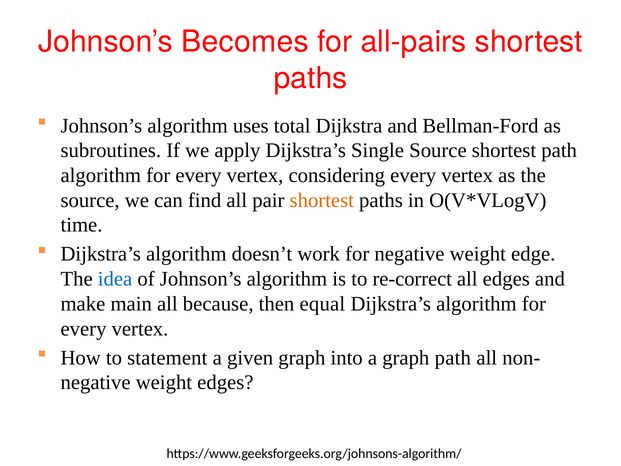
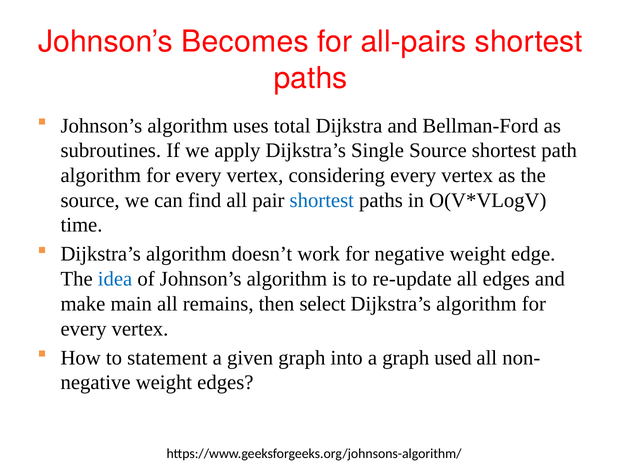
shortest at (322, 200) colour: orange -> blue
re-correct: re-correct -> re-update
because: because -> remains
equal: equal -> select
graph path: path -> used
